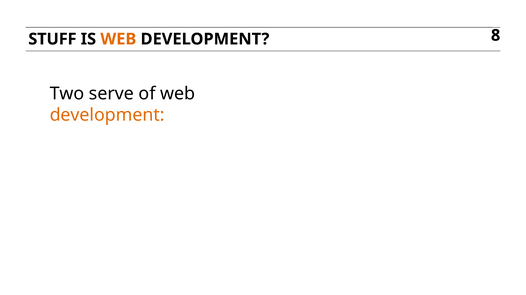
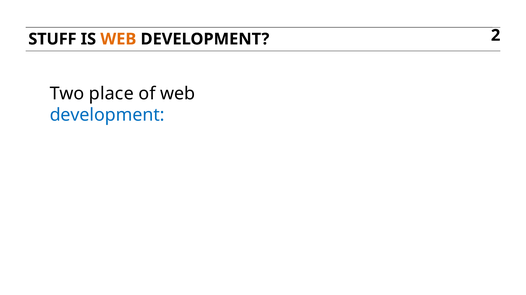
8: 8 -> 2
serve: serve -> place
development at (107, 115) colour: orange -> blue
